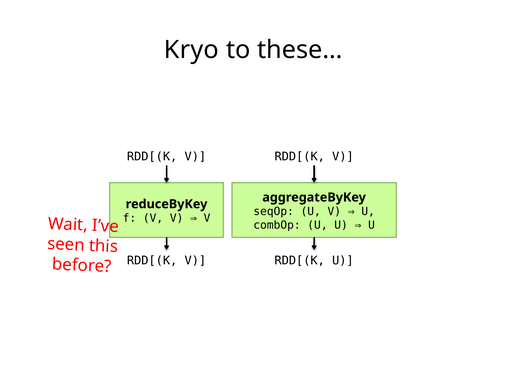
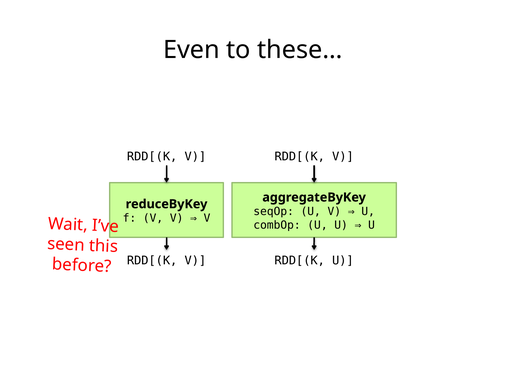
Kryo: Kryo -> Even
